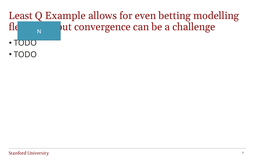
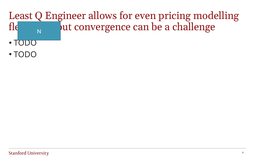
Example: Example -> Engineer
betting: betting -> pricing
